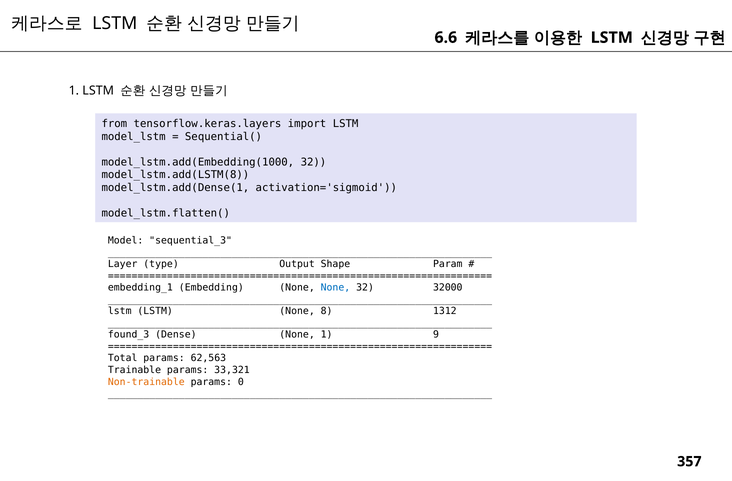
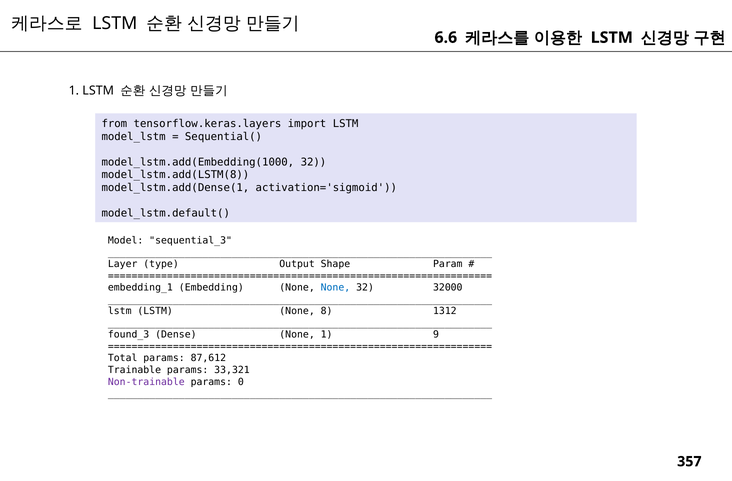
model_lstm.flatten(: model_lstm.flatten( -> model_lstm.default(
62,563: 62,563 -> 87,612
Non-trainable colour: orange -> purple
